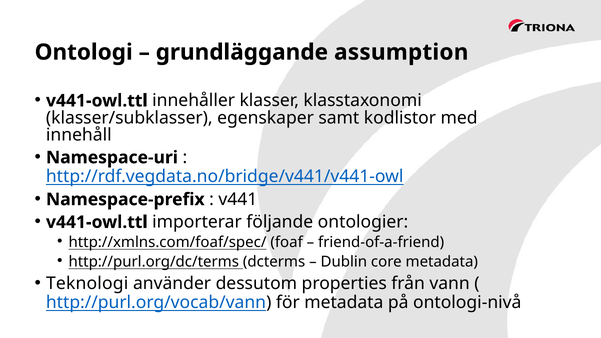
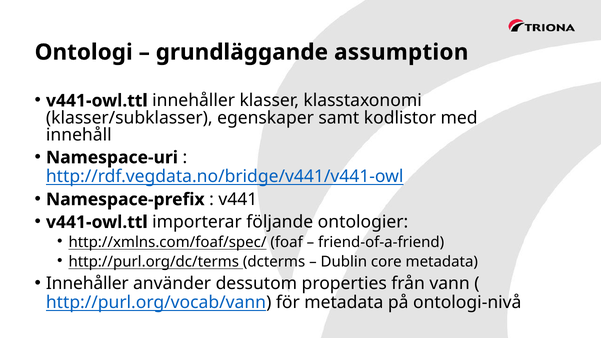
Teknologi at (87, 284): Teknologi -> Innehåller
